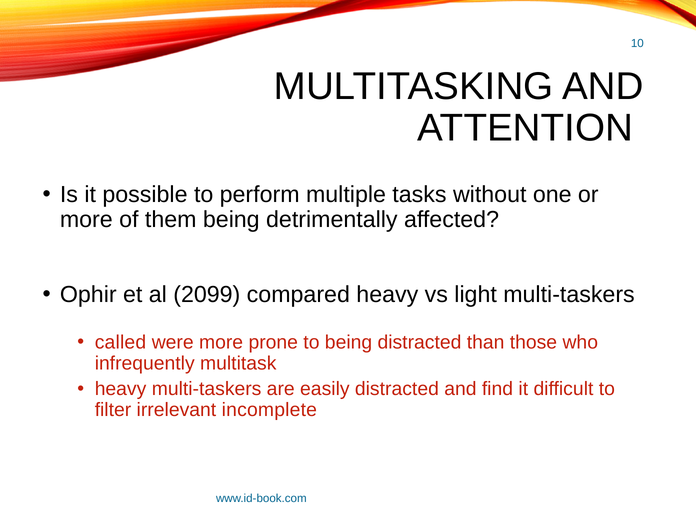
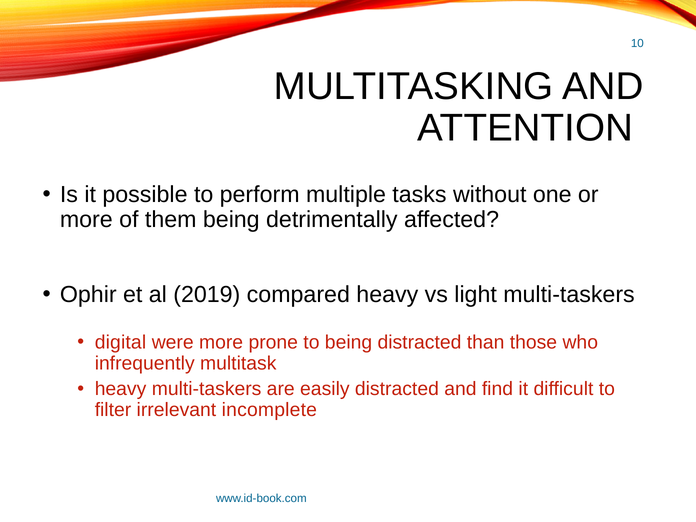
2099: 2099 -> 2019
called: called -> digital
